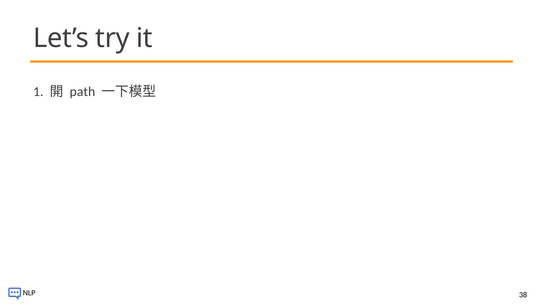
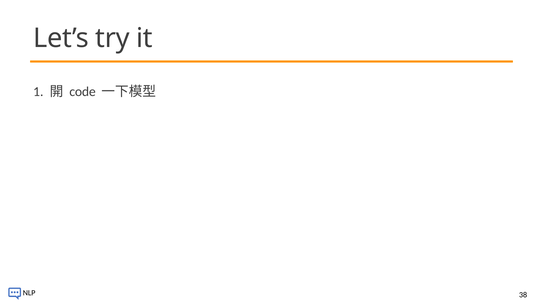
path: path -> code
